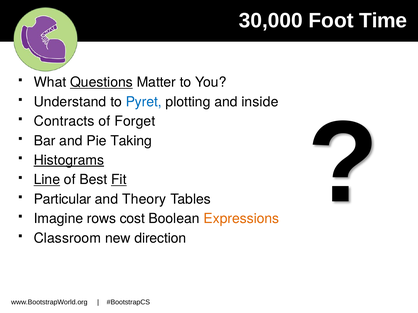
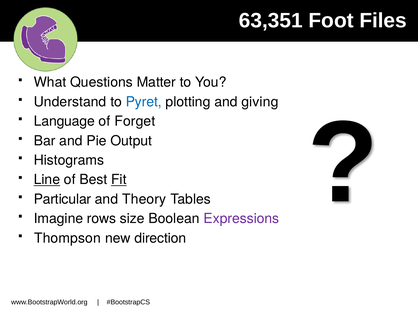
30,000: 30,000 -> 63,351
Time: Time -> Files
Questions underline: present -> none
inside: inside -> giving
Contracts: Contracts -> Language
Taking: Taking -> Output
Histograms underline: present -> none
cost: cost -> size
Expressions colour: orange -> purple
Classroom: Classroom -> Thompson
